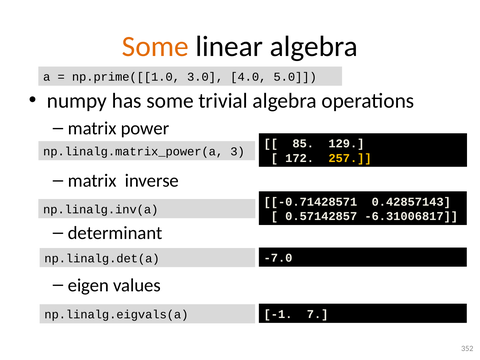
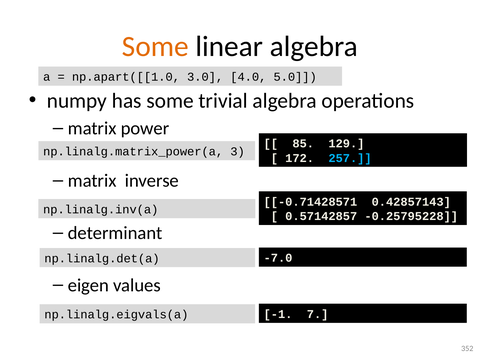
np.prime([[1.0: np.prime([[1.0 -> np.apart([[1.0
257 colour: yellow -> light blue
-6.31006817: -6.31006817 -> -0.25795228
